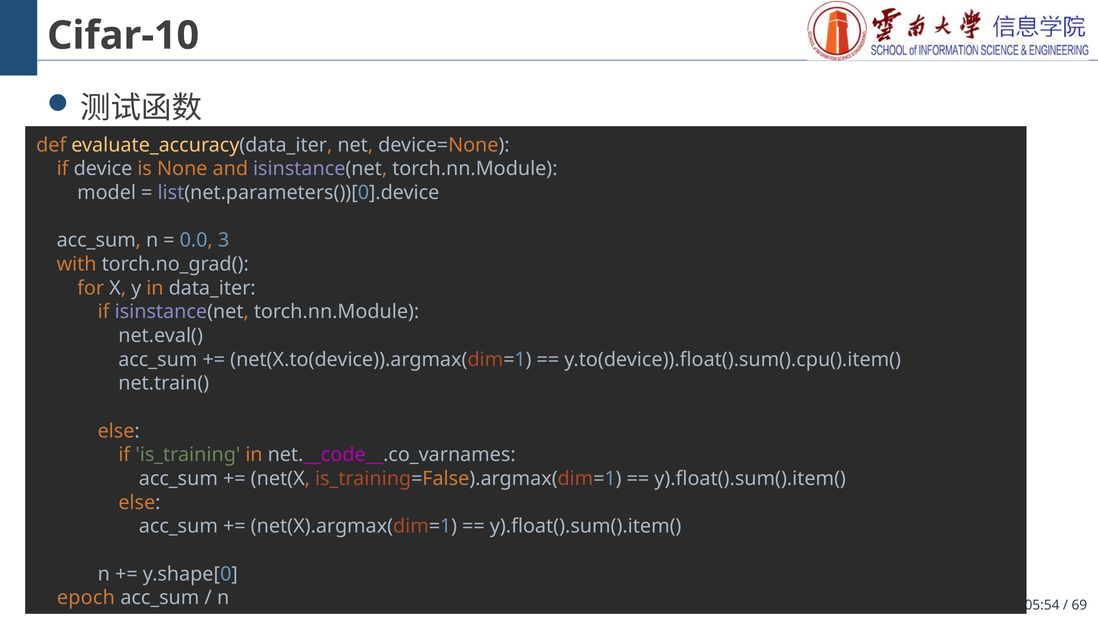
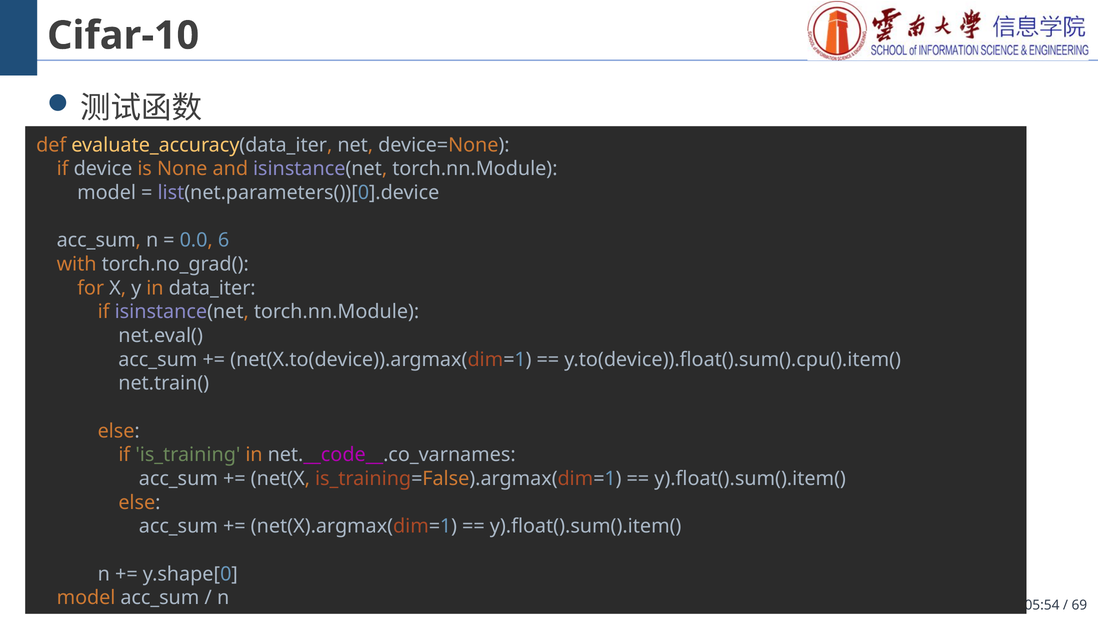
3: 3 -> 6
epoch at (86, 597): epoch -> model
